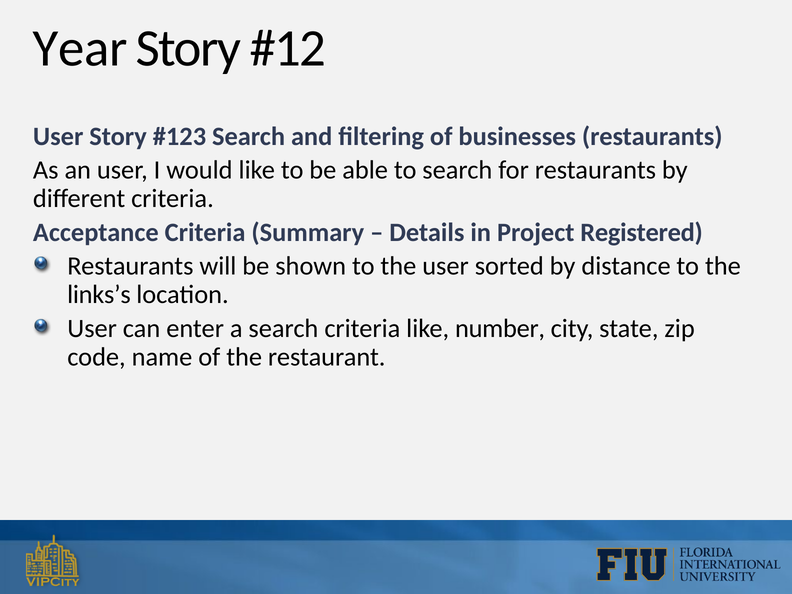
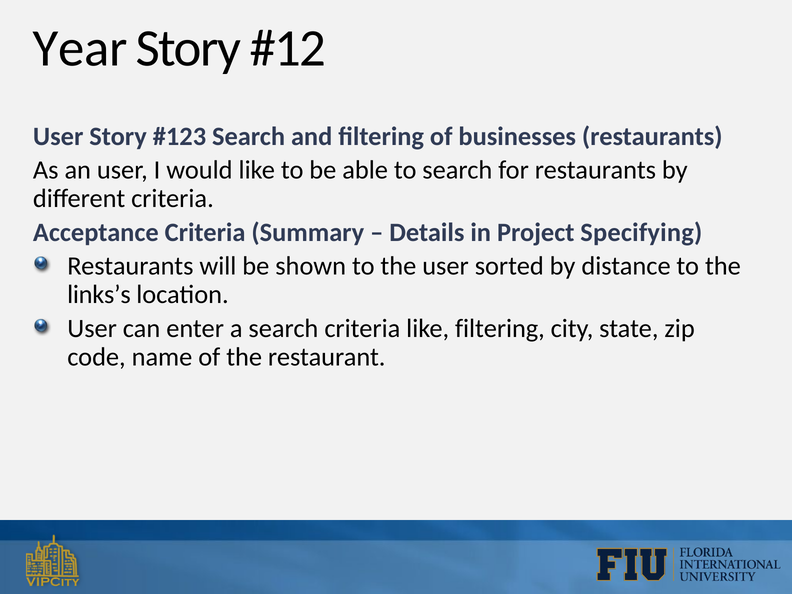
Registered: Registered -> Specifying
like number: number -> filtering
